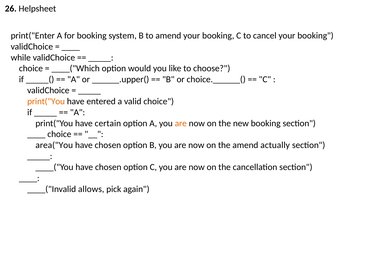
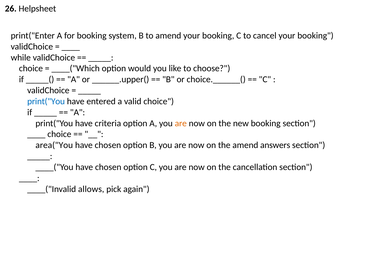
print("You at (46, 101) colour: orange -> blue
certain: certain -> criteria
actually: actually -> answers
